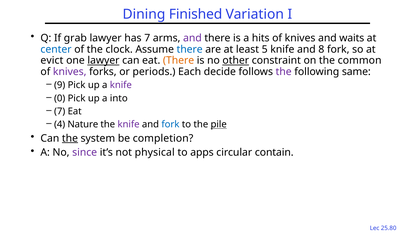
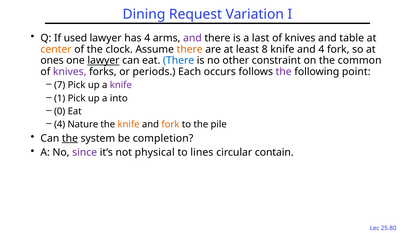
Finished: Finished -> Request
grab: grab -> used
has 7: 7 -> 4
hits: hits -> last
waits: waits -> table
center colour: blue -> orange
there at (190, 49) colour: blue -> orange
5: 5 -> 8
and 8: 8 -> 4
evict: evict -> ones
There at (179, 61) colour: orange -> blue
other underline: present -> none
decide: decide -> occurs
same: same -> point
9: 9 -> 7
0: 0 -> 1
7 at (60, 112): 7 -> 0
knife at (129, 125) colour: purple -> orange
fork at (170, 125) colour: blue -> orange
pile underline: present -> none
apps: apps -> lines
